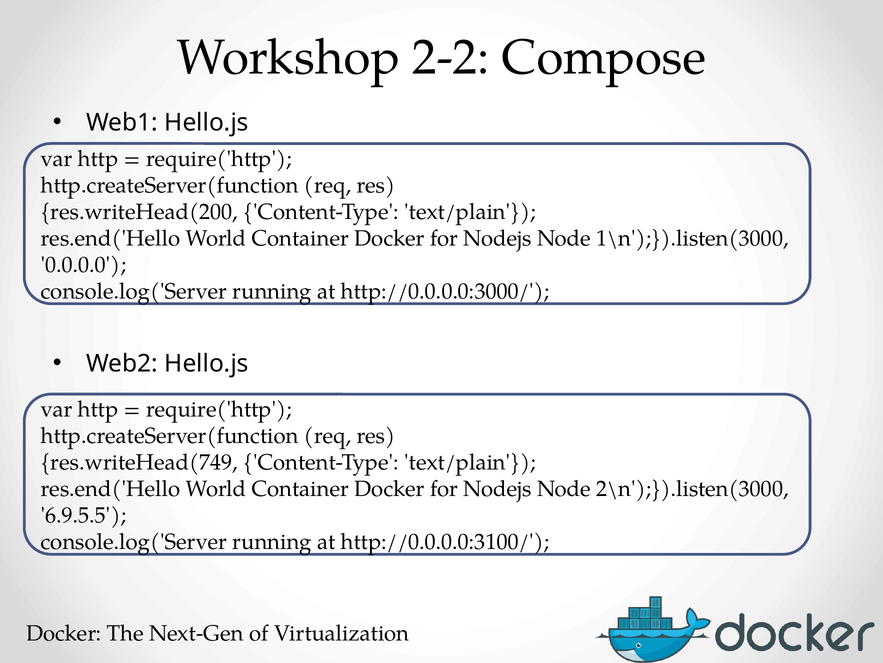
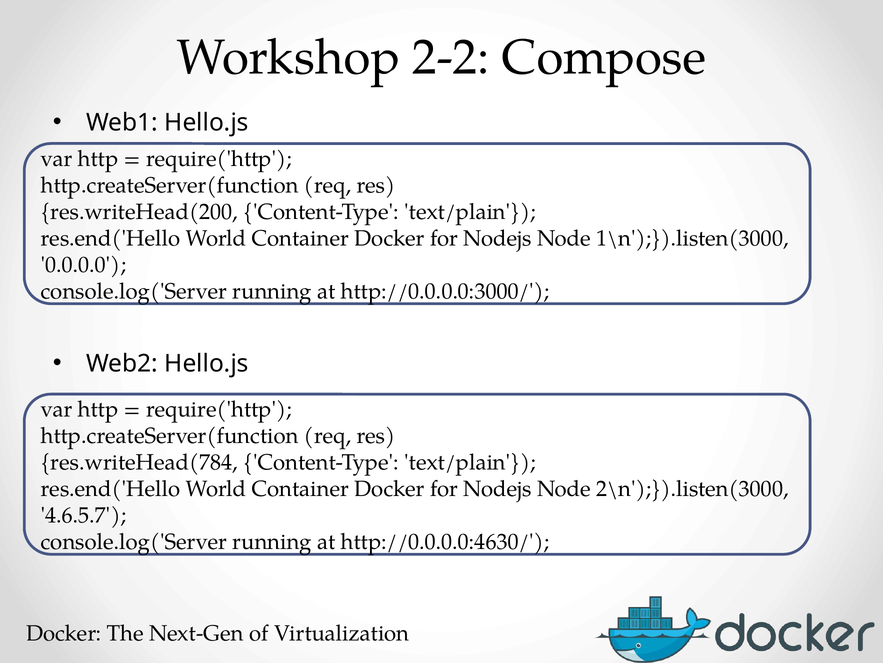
res.writeHead(749: res.writeHead(749 -> res.writeHead(784
6.9.5.5: 6.9.5.5 -> 4.6.5.7
http://0.0.0.0:3100/: http://0.0.0.0:3100/ -> http://0.0.0.0:4630/
